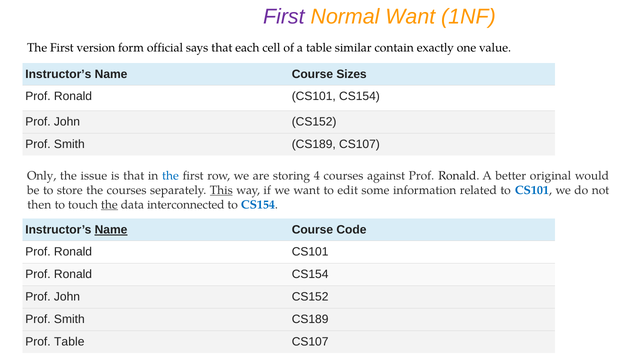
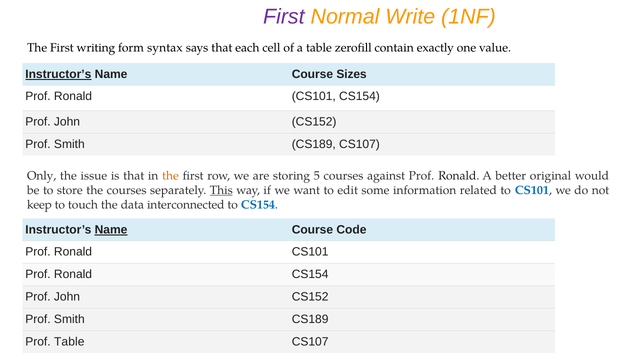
Normal Want: Want -> Write
version: version -> writing
official: official -> syntax
similar: similar -> zerofill
Instructor’s at (58, 74) underline: none -> present
the at (170, 176) colour: blue -> orange
4: 4 -> 5
then: then -> keep
the at (109, 204) underline: present -> none
